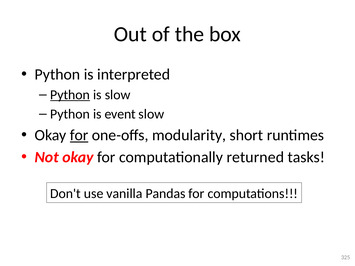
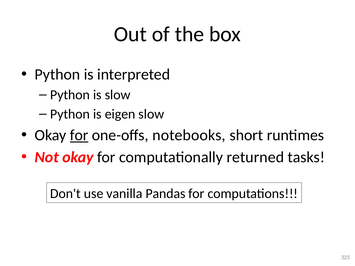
Python at (70, 95) underline: present -> none
event: event -> eigen
modularity: modularity -> notebooks
